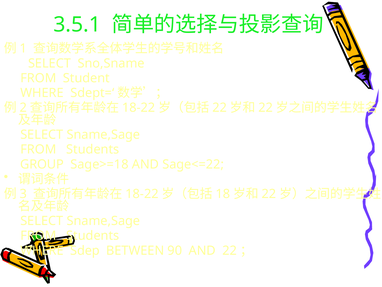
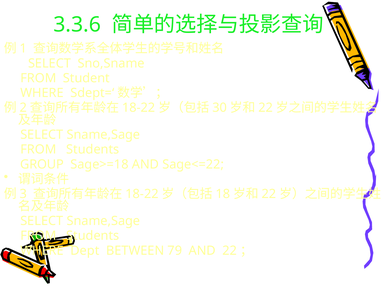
3.5.1: 3.5.1 -> 3.3.6
22 at (220, 108): 22 -> 30
Sdep: Sdep -> Dept
90: 90 -> 79
